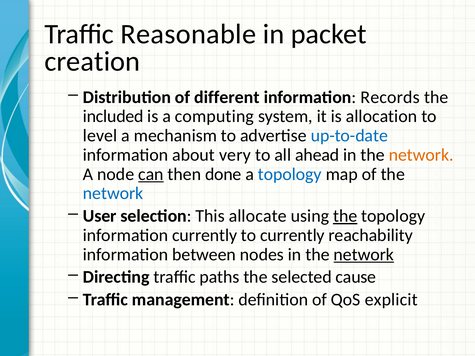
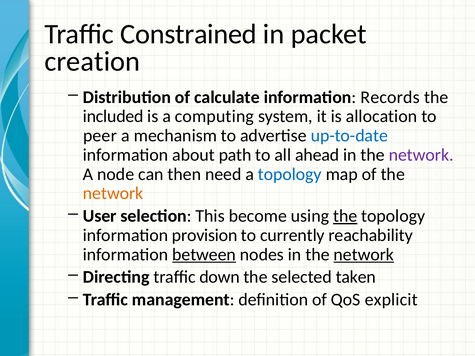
Reasonable: Reasonable -> Constrained
different: different -> calculate
level: level -> peer
very: very -> path
network at (421, 155) colour: orange -> purple
can underline: present -> none
done: done -> need
network at (113, 194) colour: blue -> orange
allocate: allocate -> become
information currently: currently -> provision
between underline: none -> present
paths: paths -> down
cause: cause -> taken
